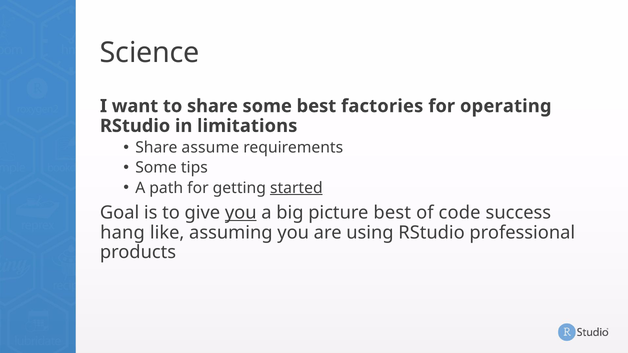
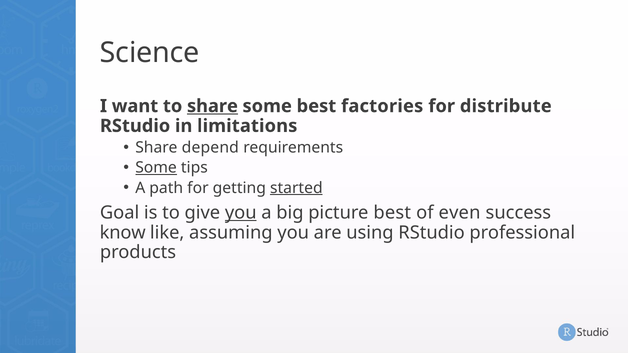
share at (212, 106) underline: none -> present
operating: operating -> distribute
assume: assume -> depend
Some at (156, 168) underline: none -> present
code: code -> even
hang: hang -> know
